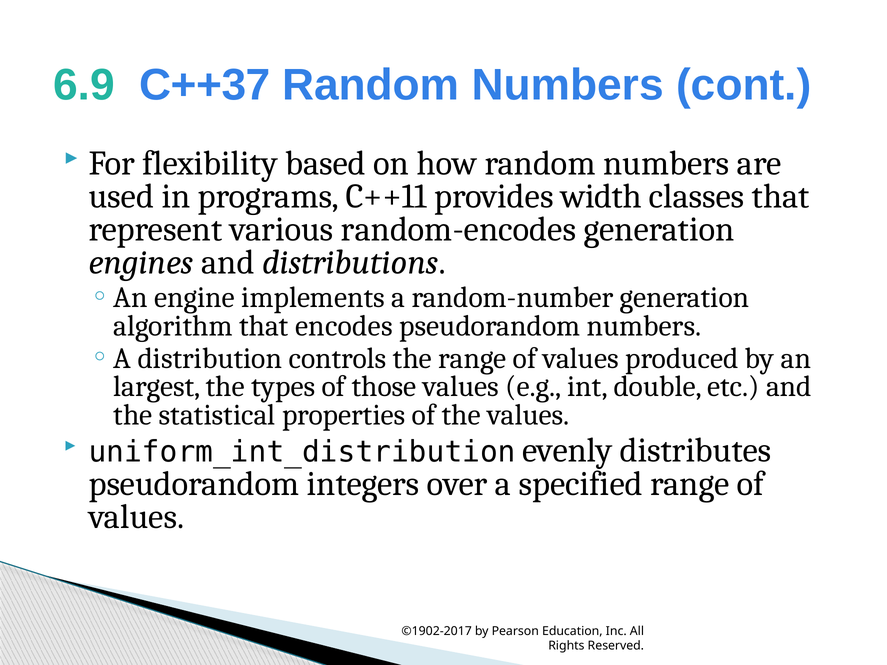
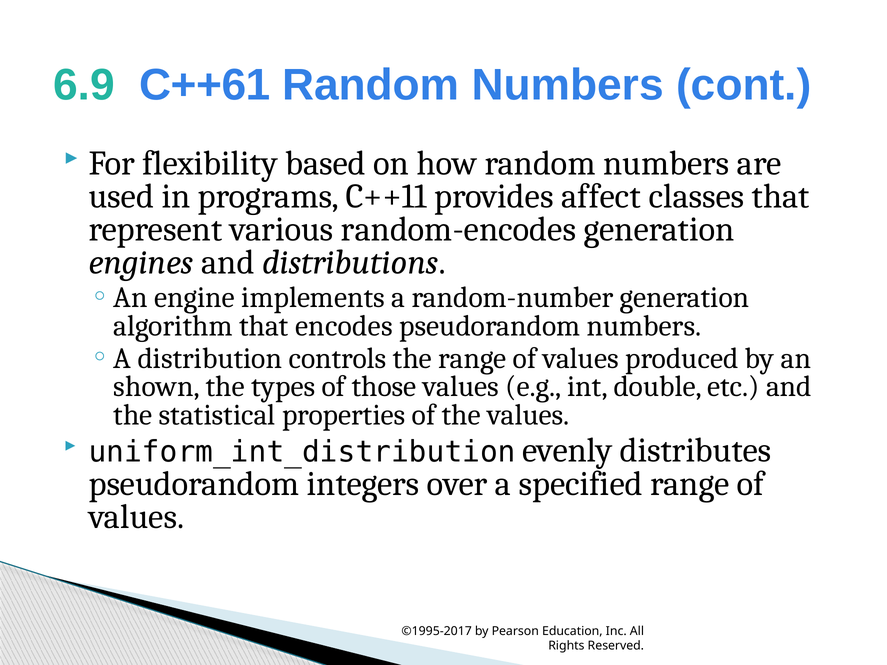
C++37: C++37 -> C++61
width: width -> affect
largest: largest -> shown
©1902-2017: ©1902-2017 -> ©1995-2017
